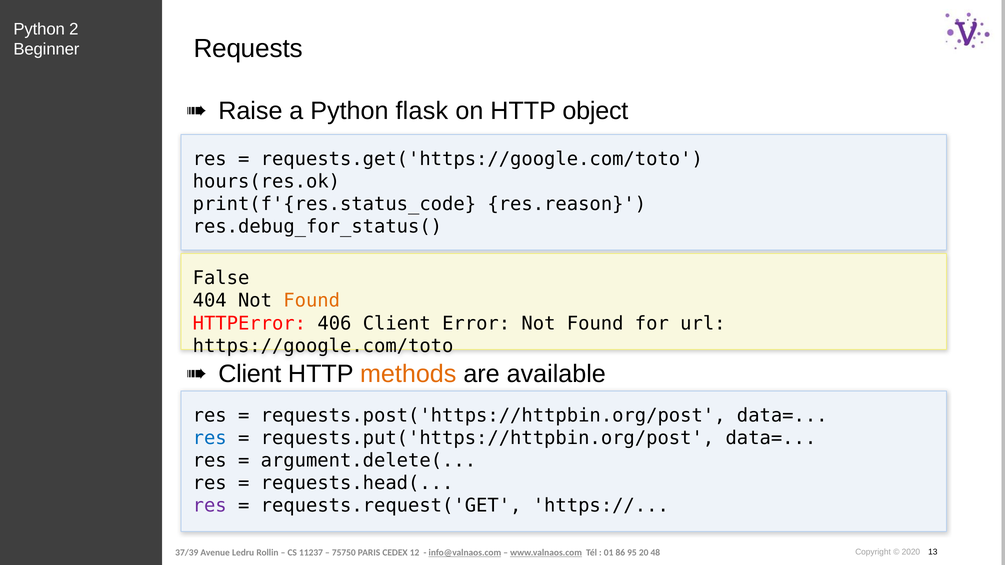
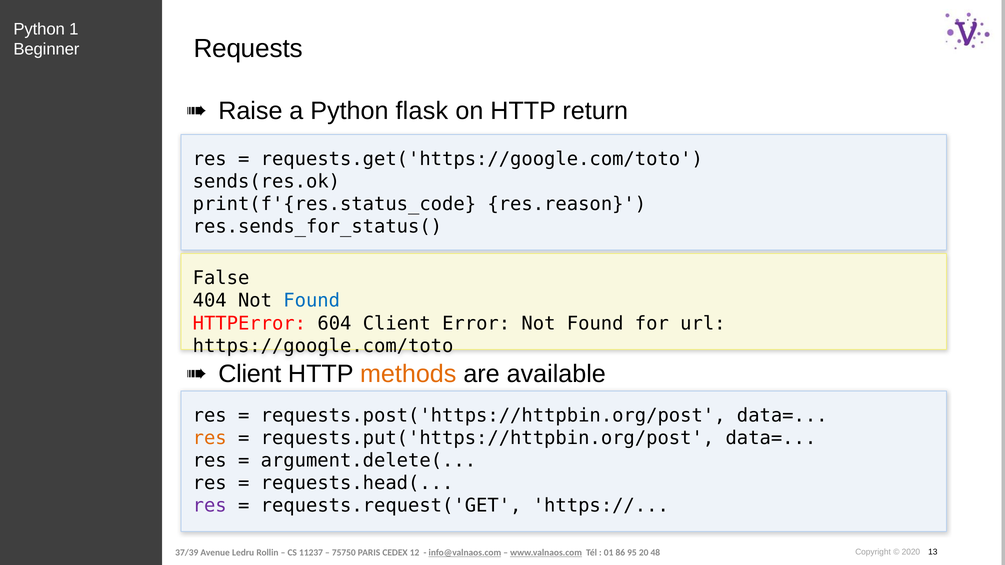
2: 2 -> 1
object: object -> return
hours(res.ok: hours(res.ok -> sends(res.ok
res.debug_for_status(: res.debug_for_status( -> res.sends_for_status(
Found at (312, 301) colour: orange -> blue
406: 406 -> 604
res at (210, 438) colour: blue -> orange
